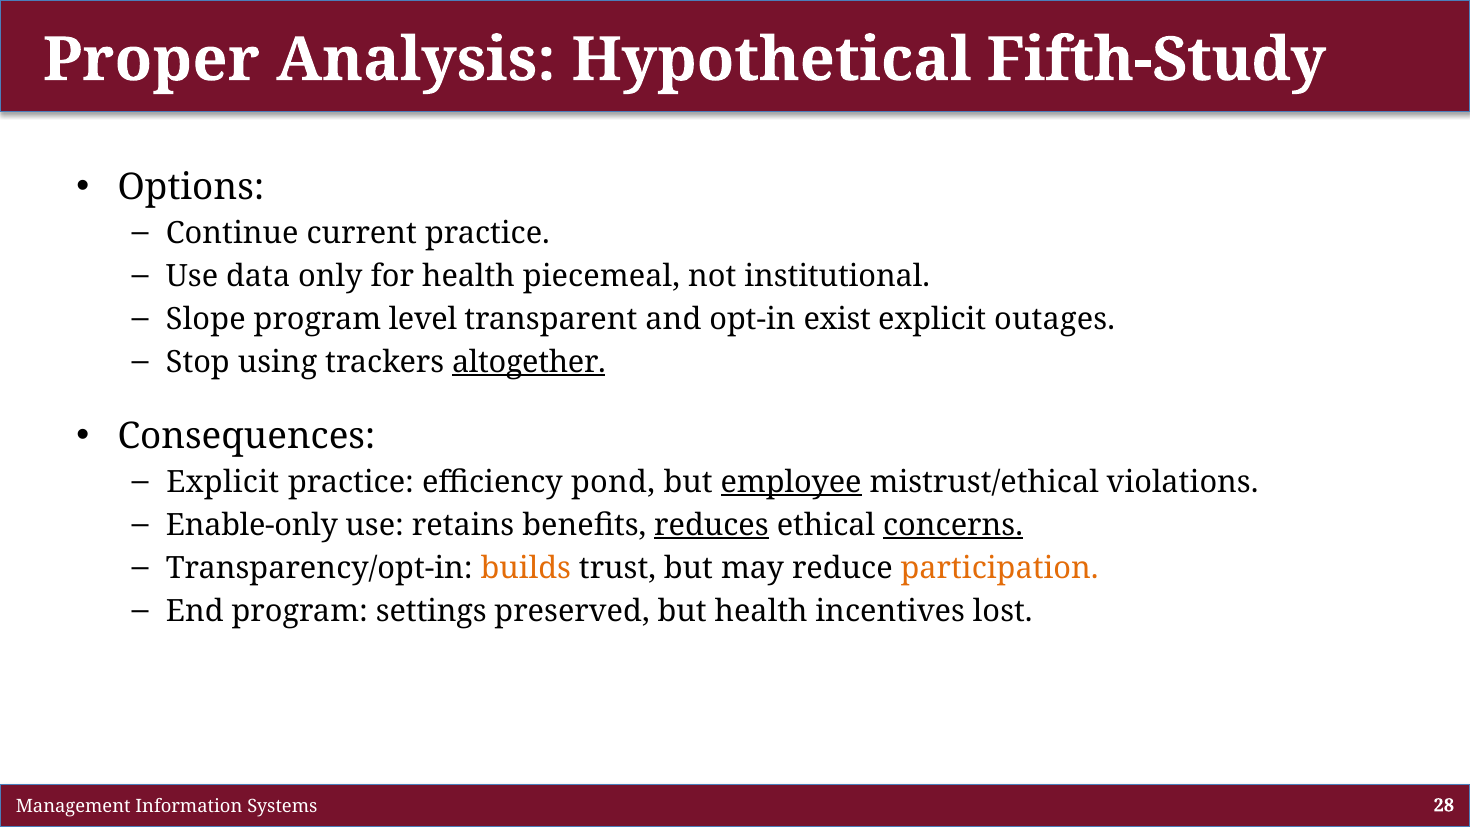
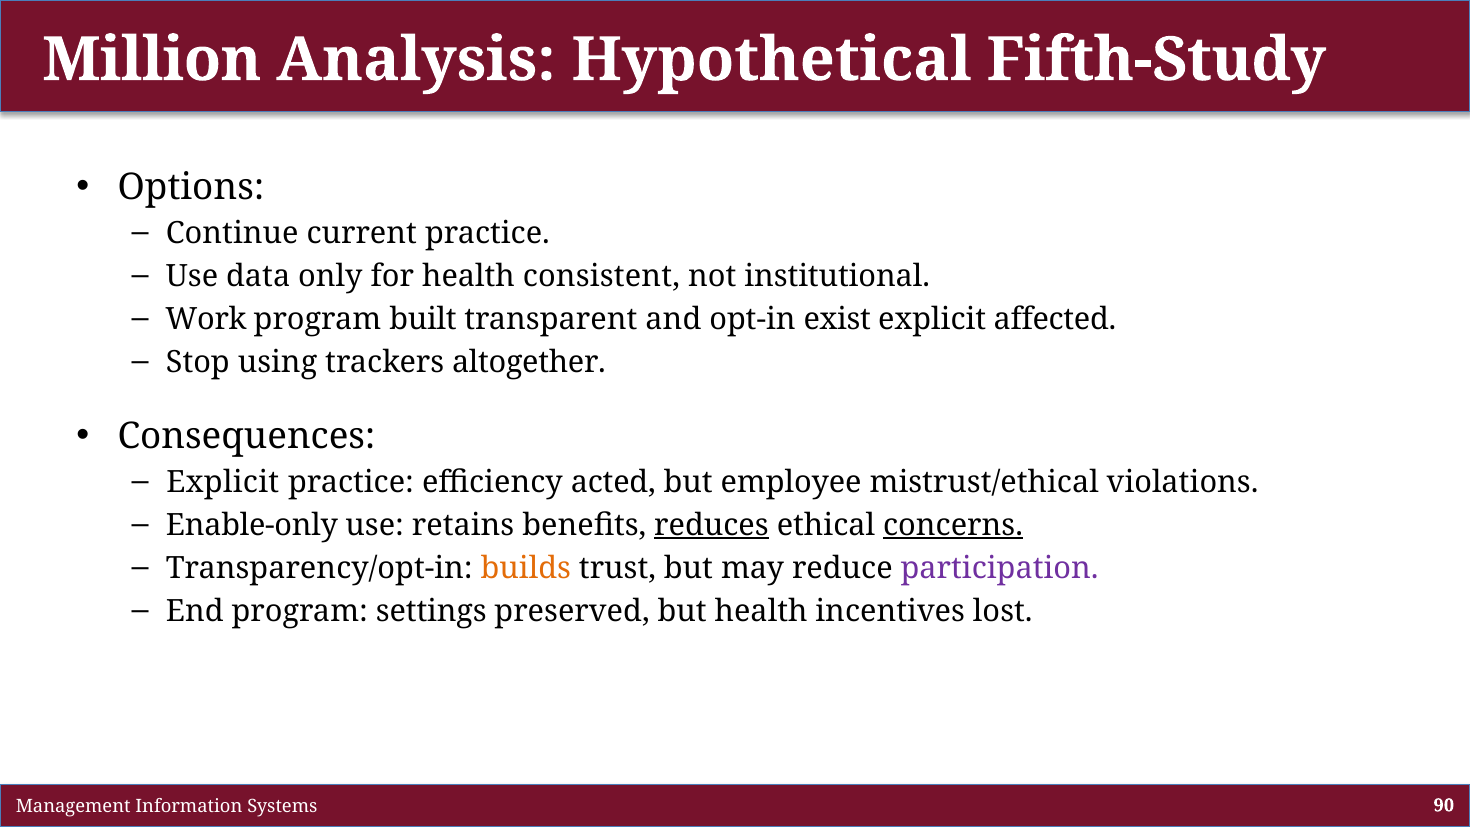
Proper: Proper -> Million
piecemeal: piecemeal -> consistent
Slope: Slope -> Work
level: level -> built
outages: outages -> affected
altogether underline: present -> none
pond: pond -> acted
employee underline: present -> none
participation colour: orange -> purple
28: 28 -> 90
